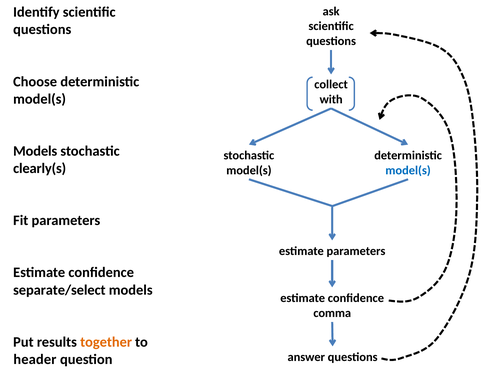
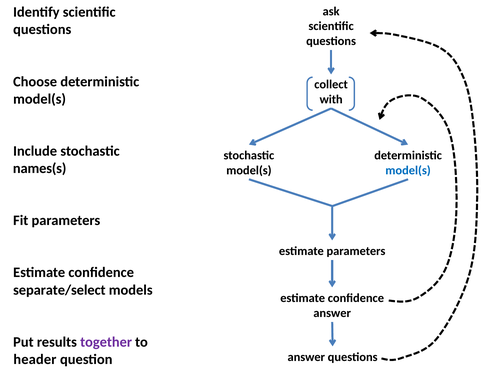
Models at (35, 151): Models -> Include
clearly(s: clearly(s -> names(s
comma at (332, 313): comma -> answer
together colour: orange -> purple
